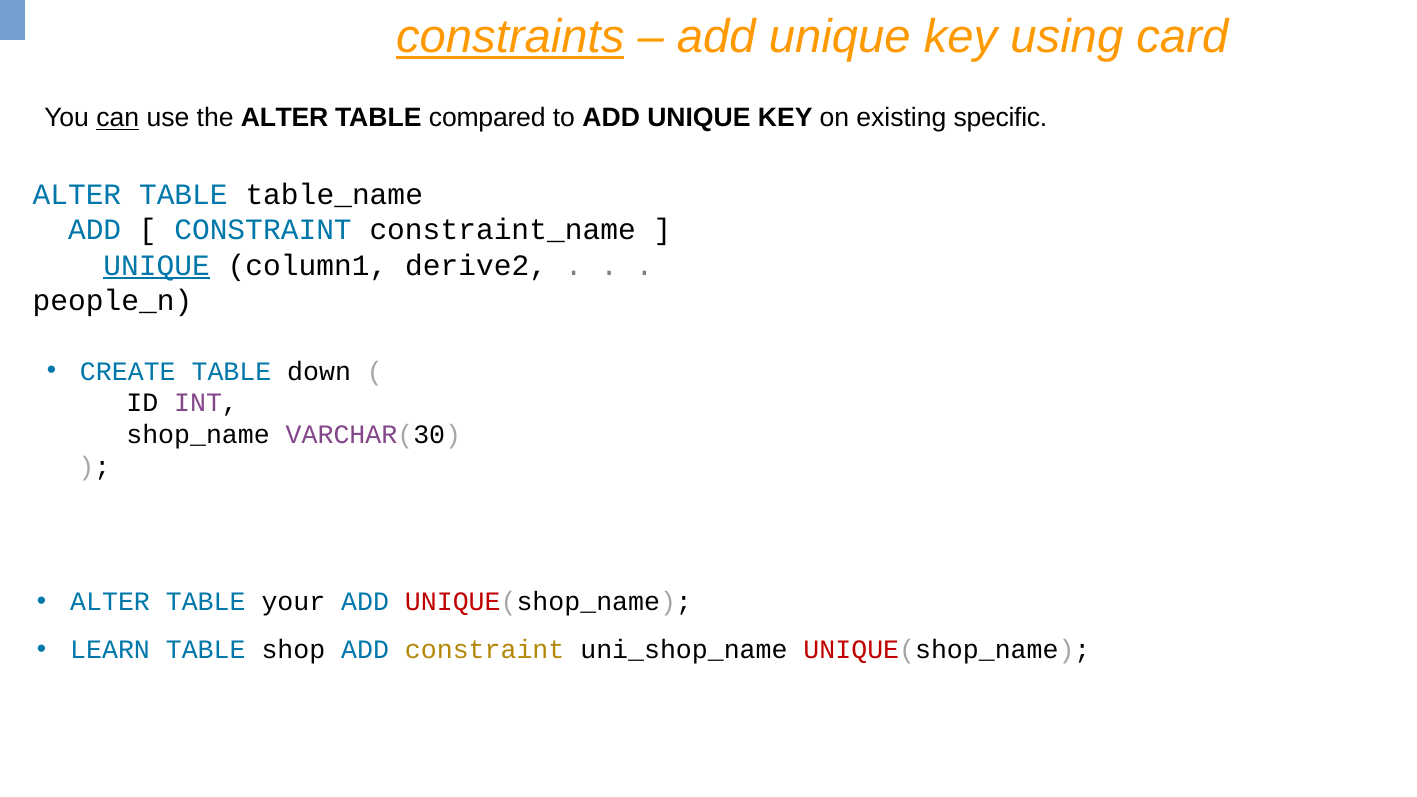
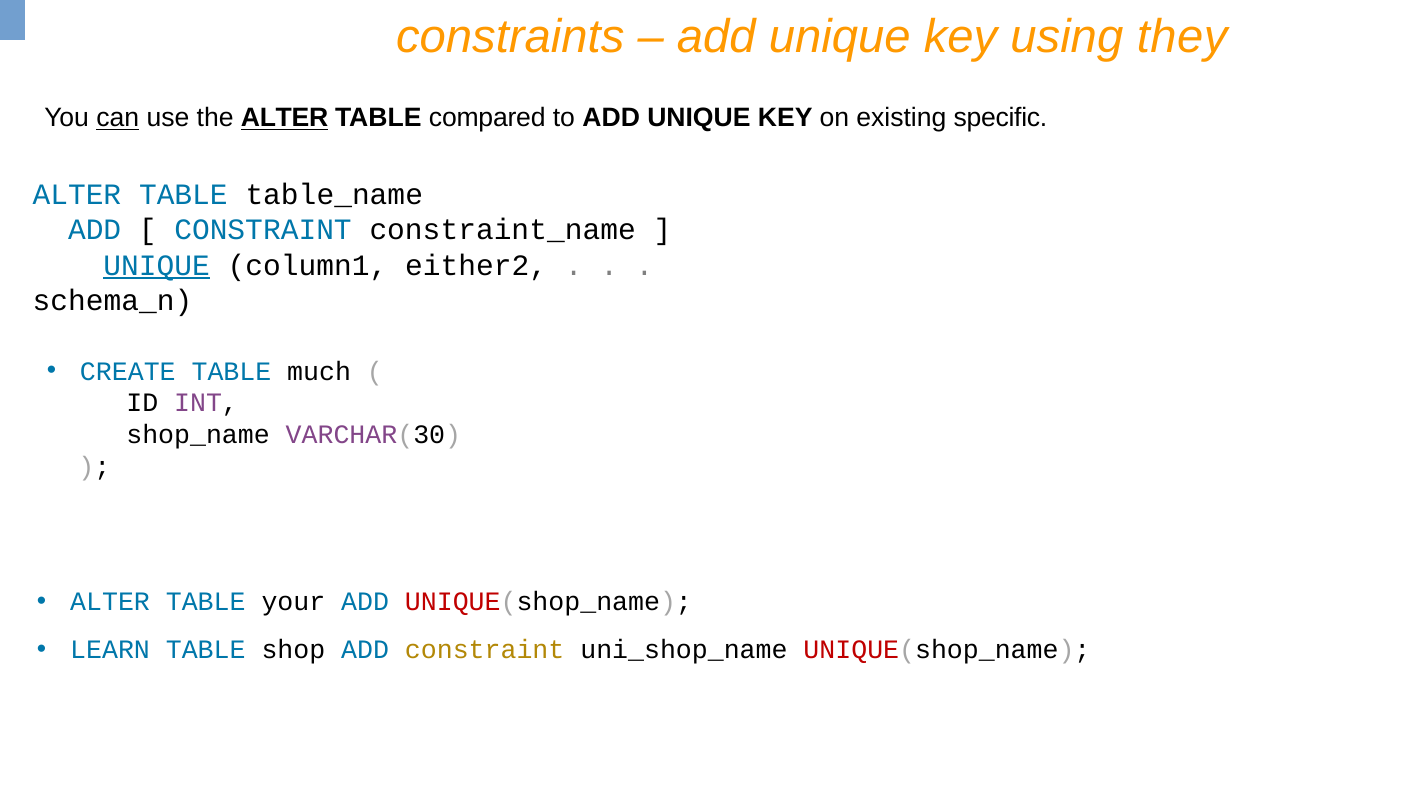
constraints underline: present -> none
card: card -> they
ALTER at (285, 118) underline: none -> present
derive2: derive2 -> either2
people_n: people_n -> schema_n
down: down -> much
